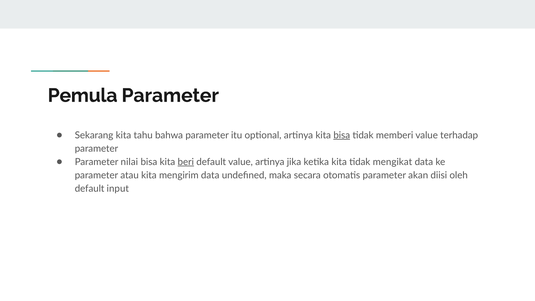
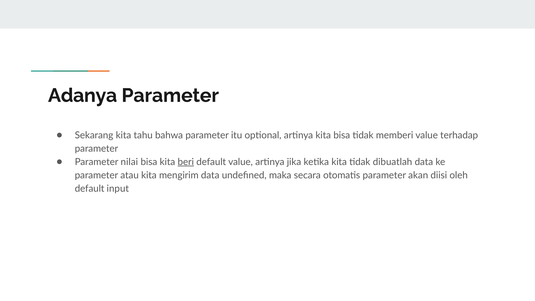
Pemula: Pemula -> Adanya
bisa at (342, 135) underline: present -> none
mengikat: mengikat -> dibuatlah
